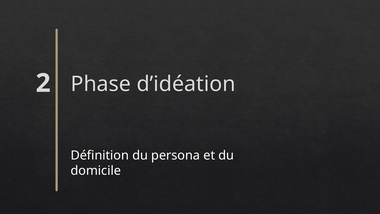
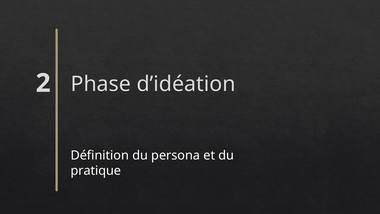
domicile: domicile -> pratique
